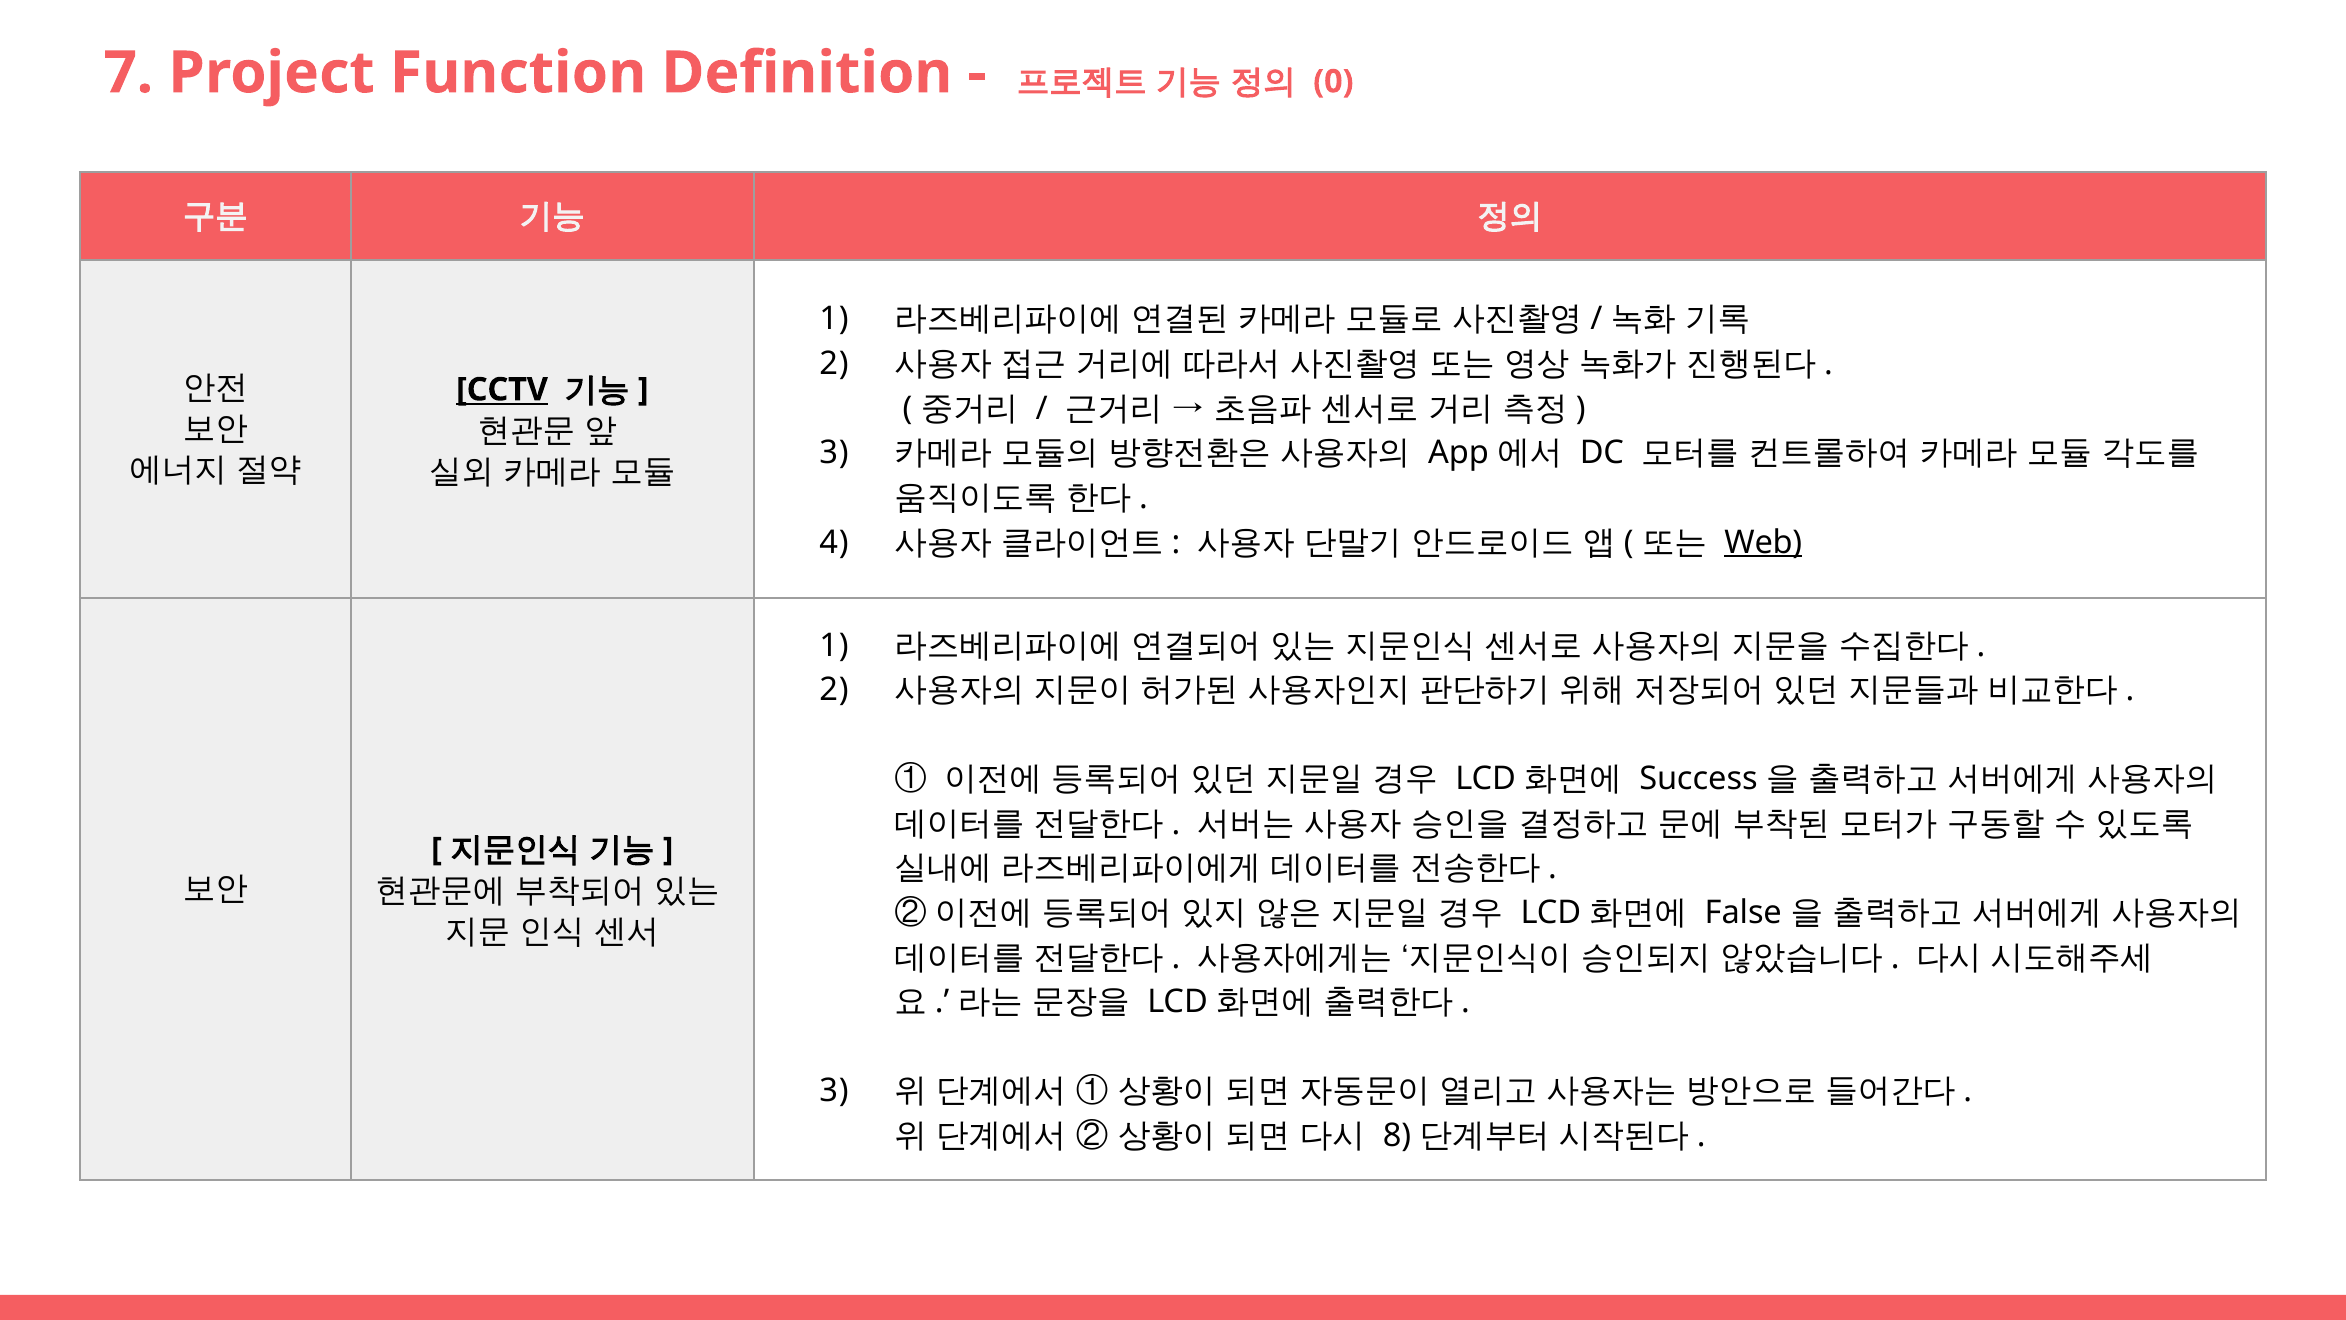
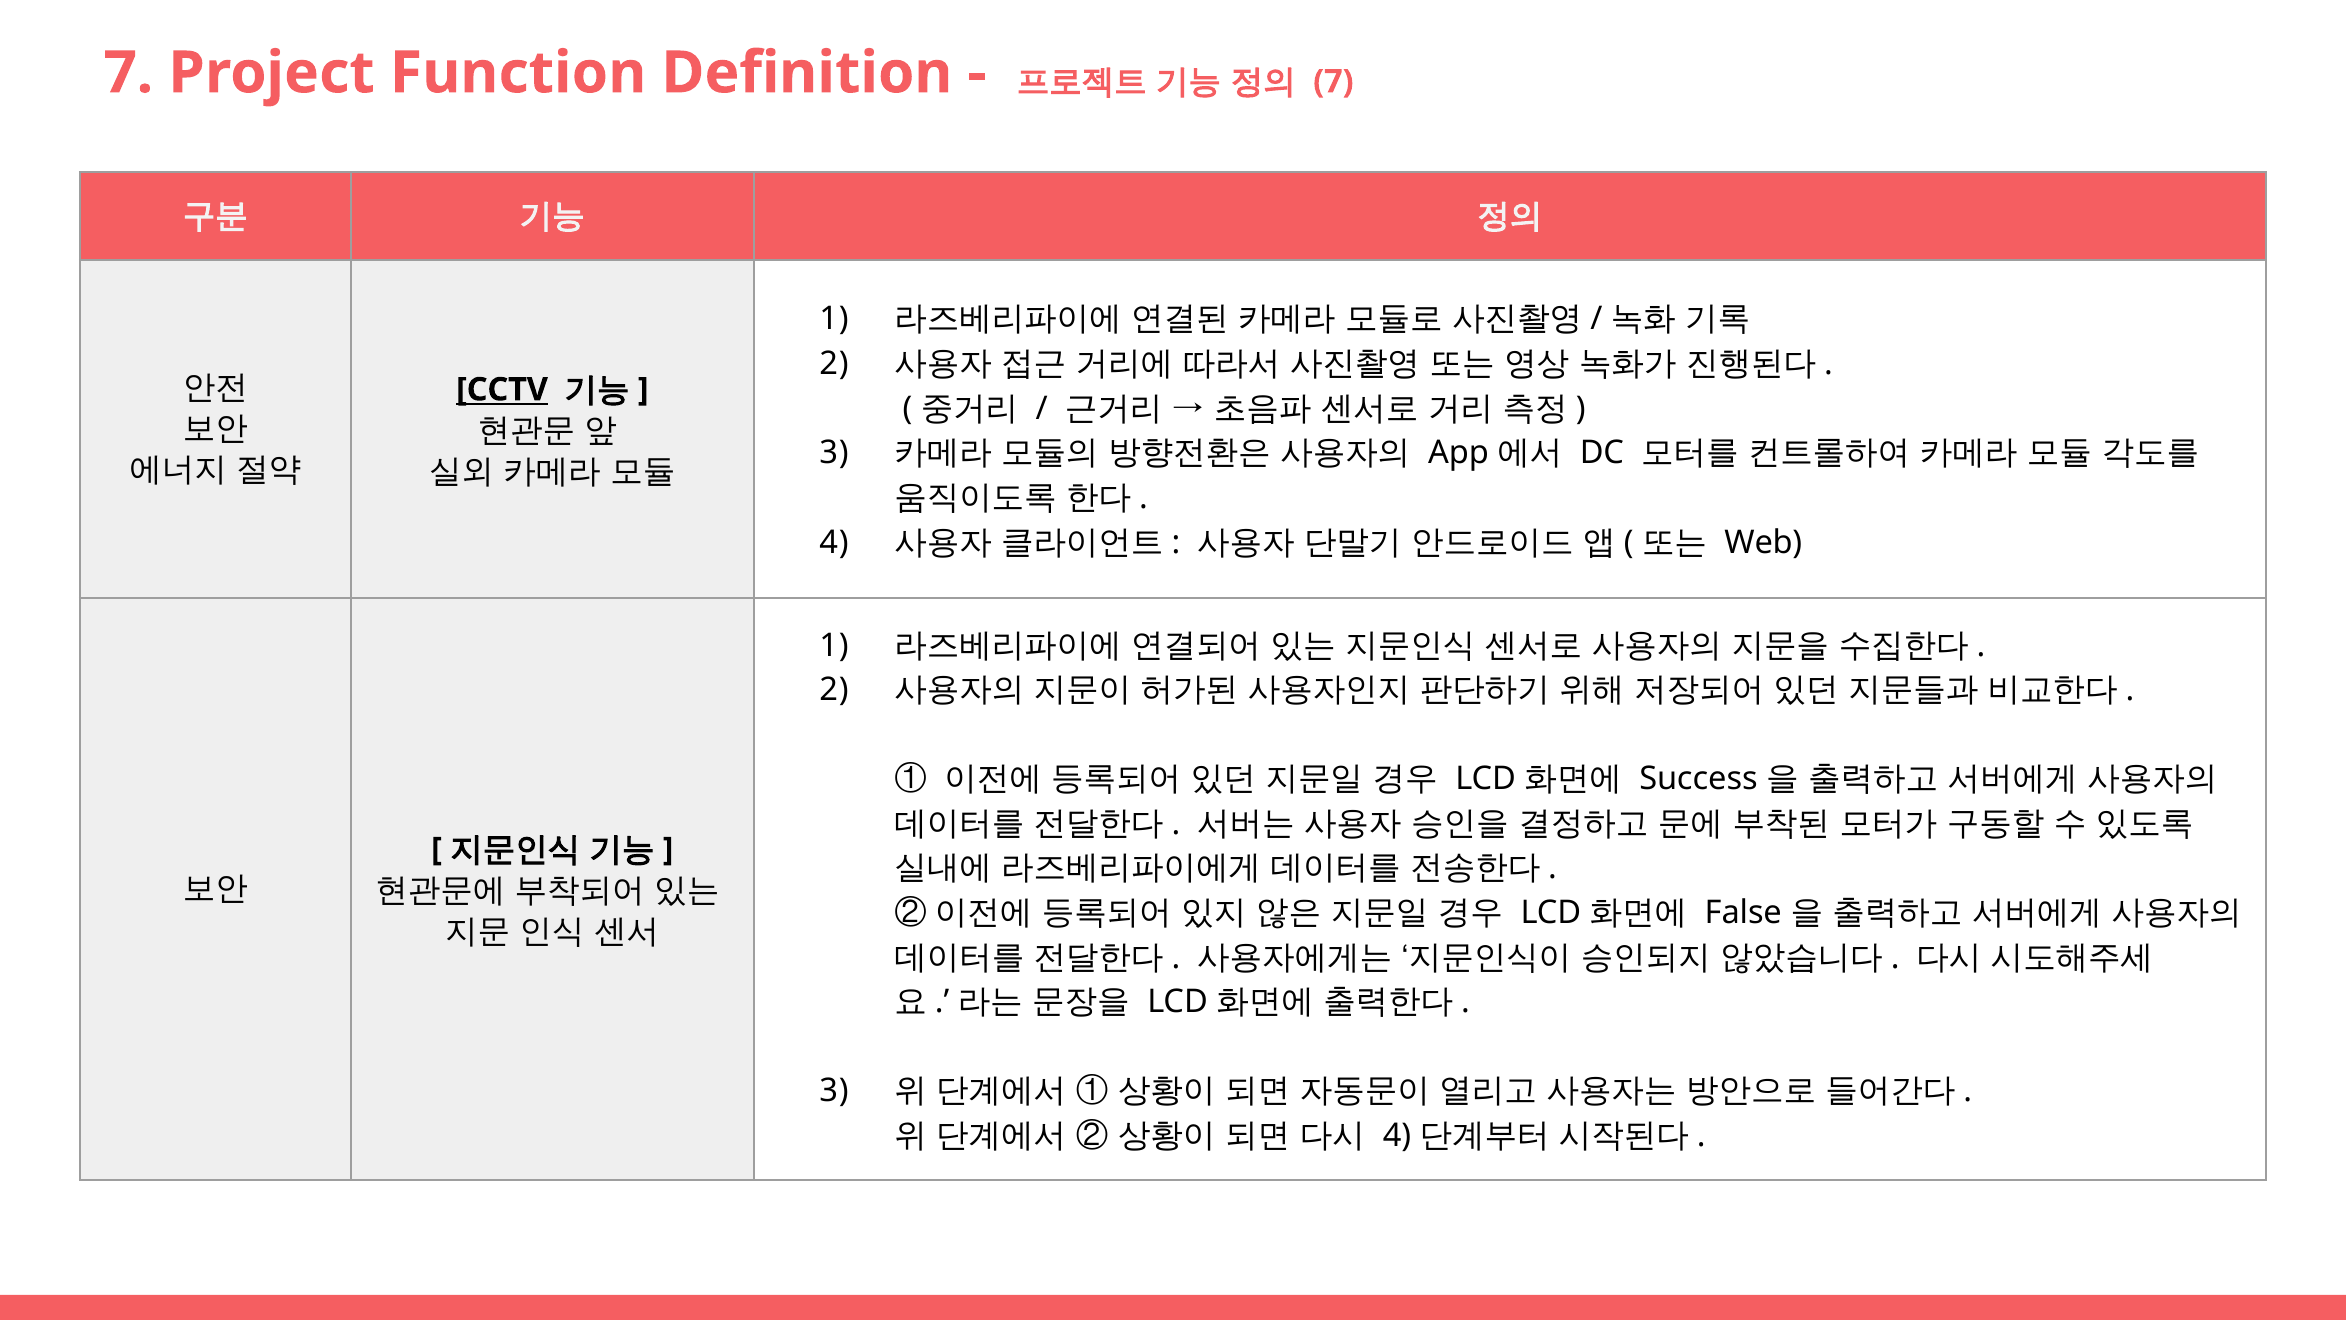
0 at (1333, 82): 0 -> 7
Web underline: present -> none
8 at (1397, 1135): 8 -> 4
